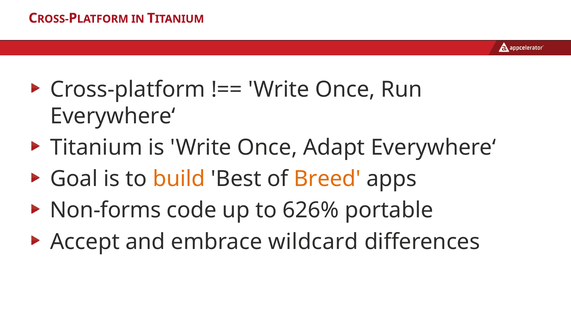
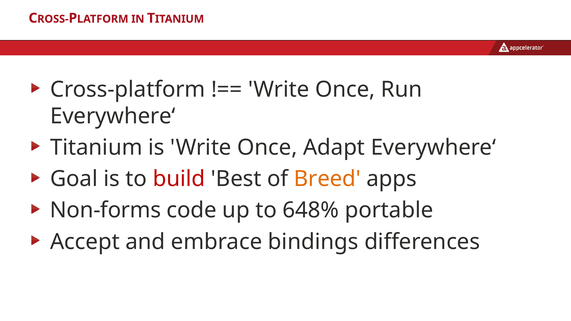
build colour: orange -> red
626%: 626% -> 648%
wildcard: wildcard -> bindings
